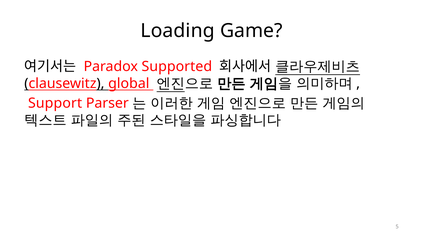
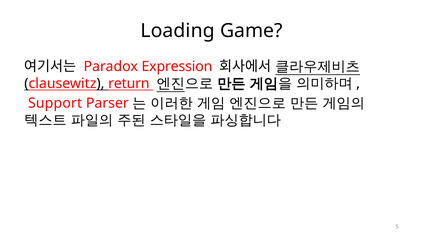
Supported: Supported -> Expression
global: global -> return
